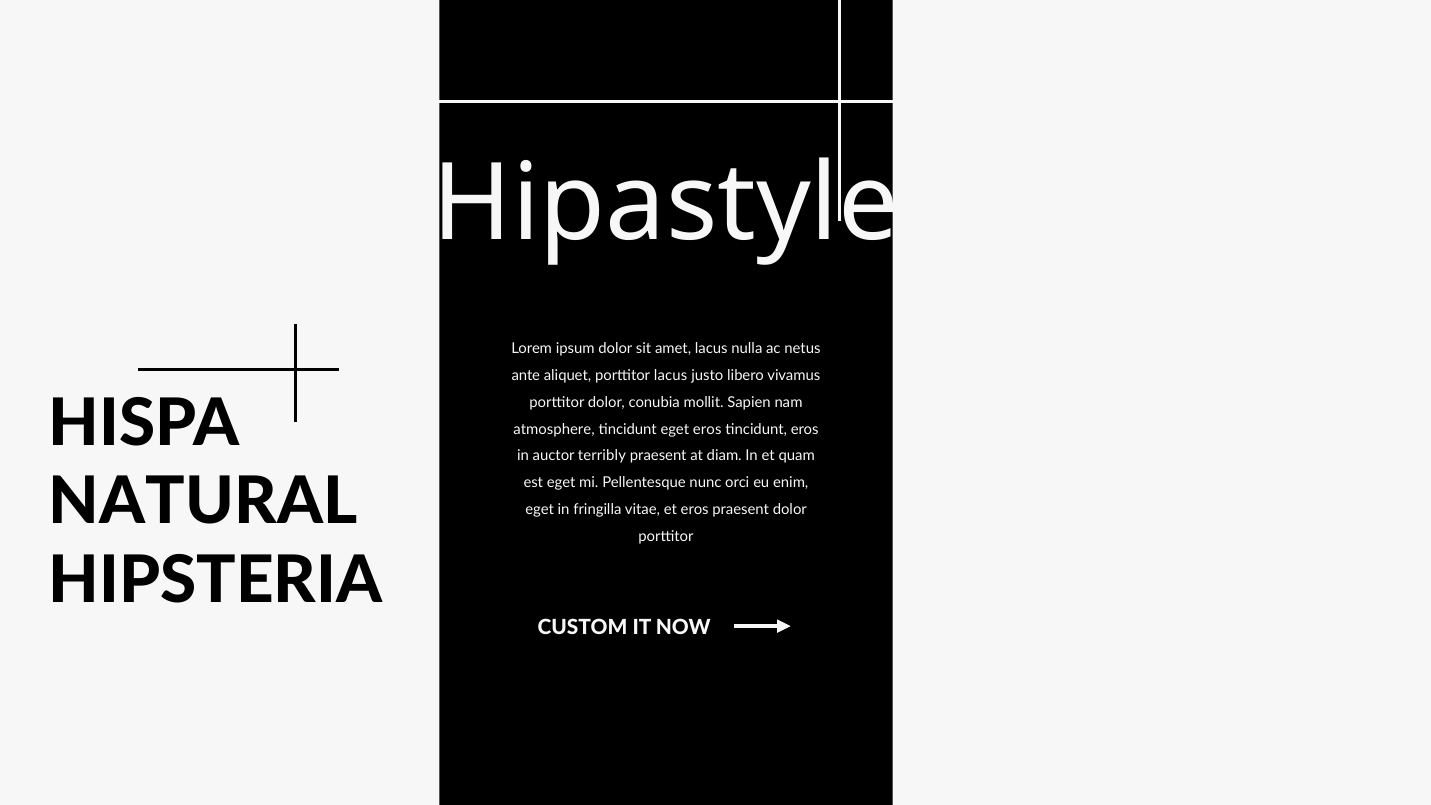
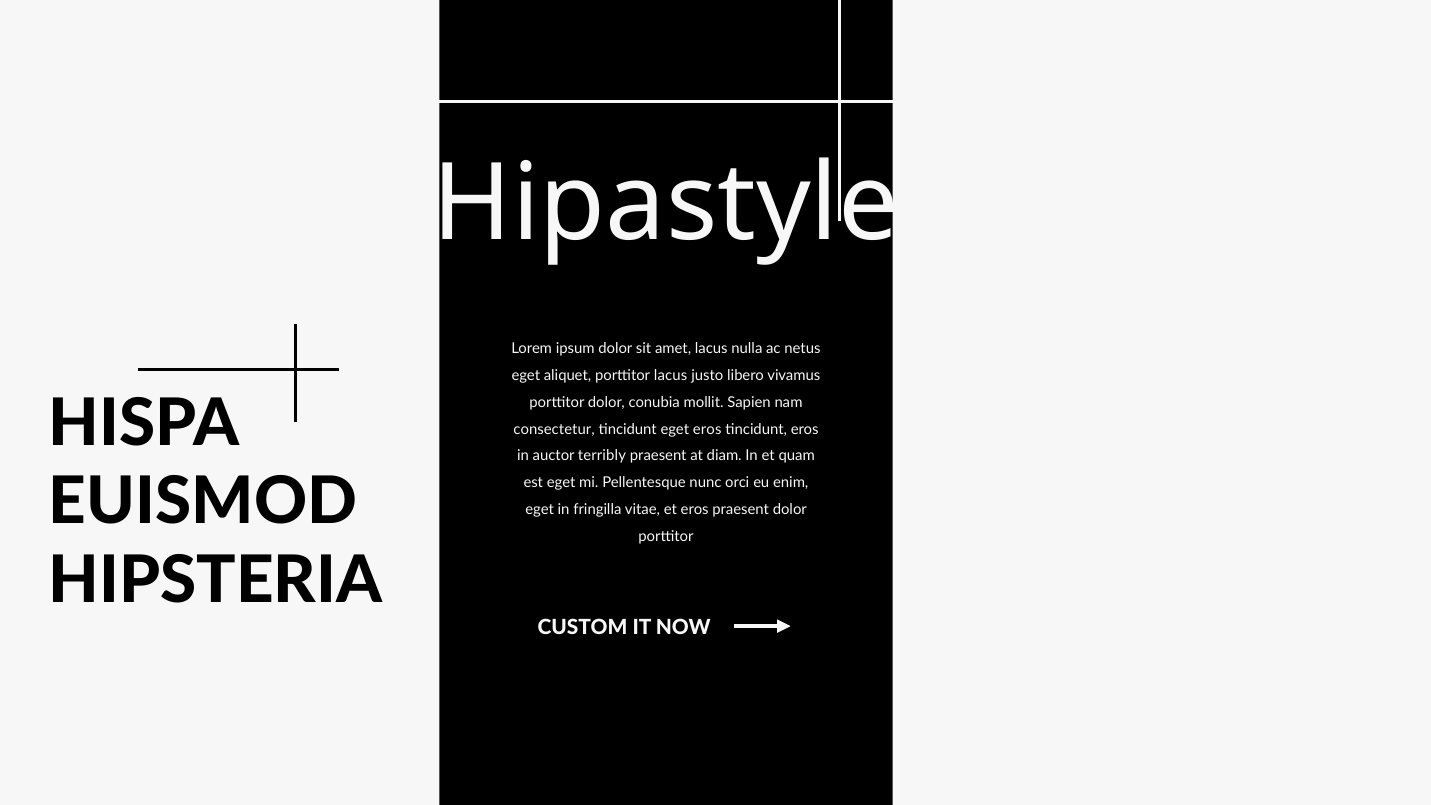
ante at (526, 375): ante -> eget
atmosphere: atmosphere -> consectetur
NATURAL: NATURAL -> EUISMOD
